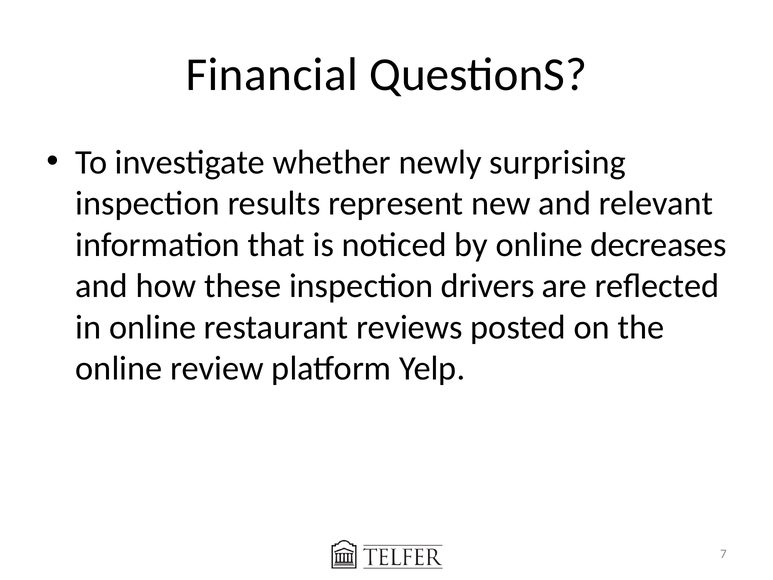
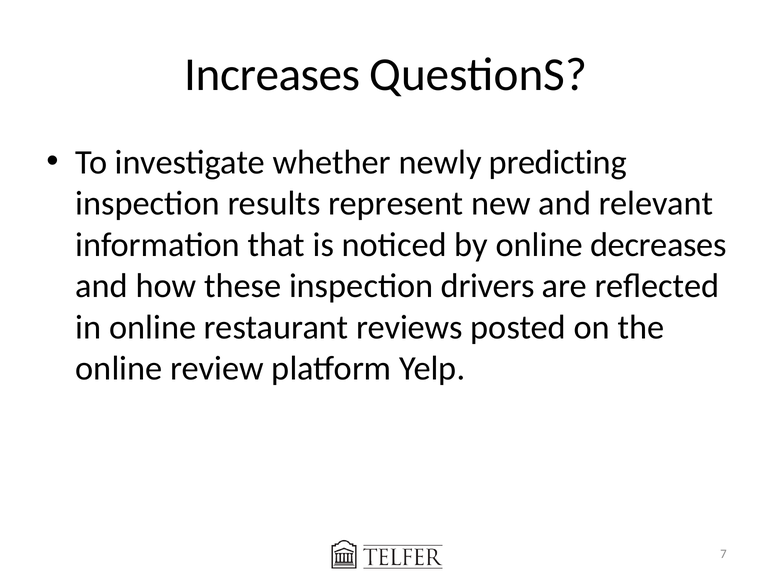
Financial: Financial -> Increases
surprising: surprising -> predicting
